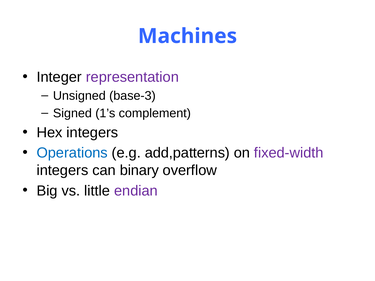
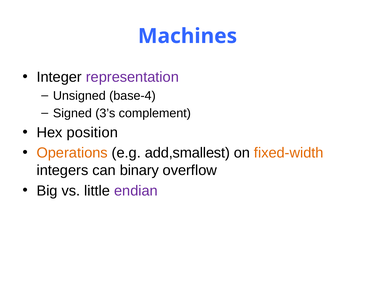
base-3: base-3 -> base-4
1’s: 1’s -> 3’s
Hex integers: integers -> position
Operations colour: blue -> orange
add,patterns: add,patterns -> add,smallest
fixed-width colour: purple -> orange
